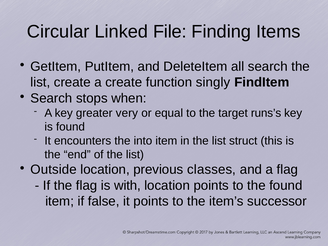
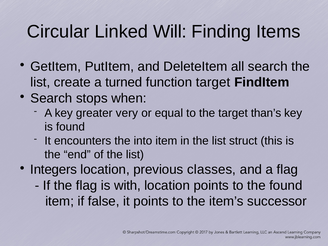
File: File -> Will
a create: create -> turned
function singly: singly -> target
runs’s: runs’s -> than’s
Outside: Outside -> Integers
